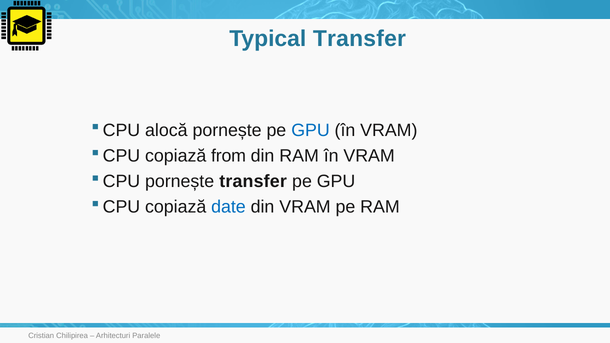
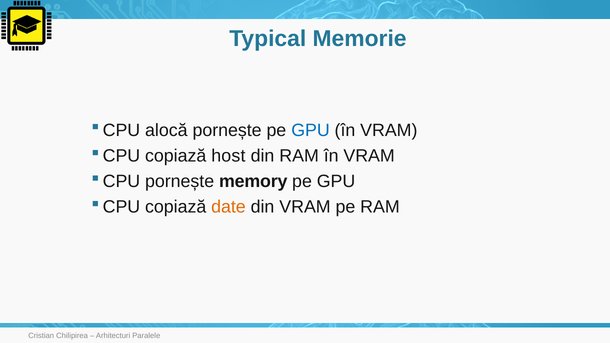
Typical Transfer: Transfer -> Memorie
from: from -> host
pornește transfer: transfer -> memory
date colour: blue -> orange
